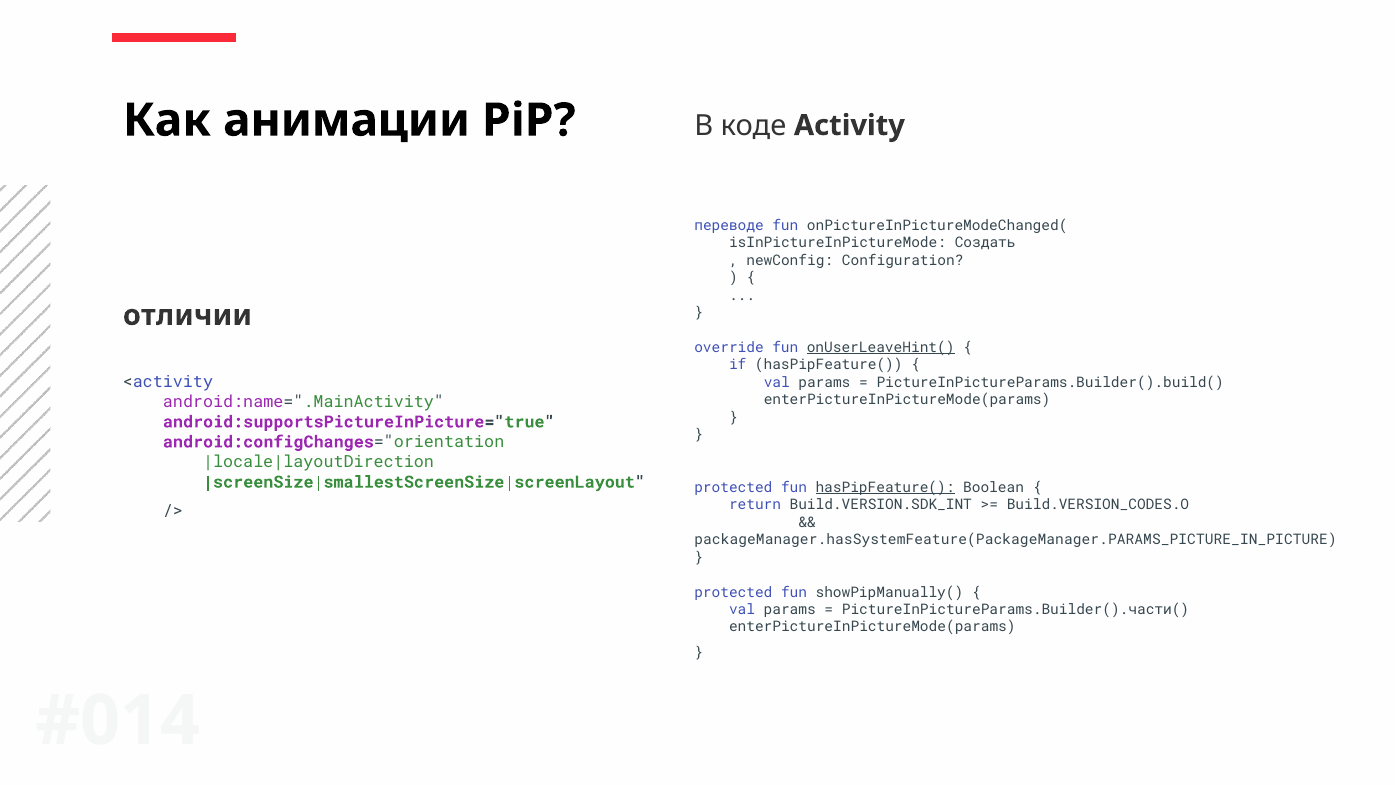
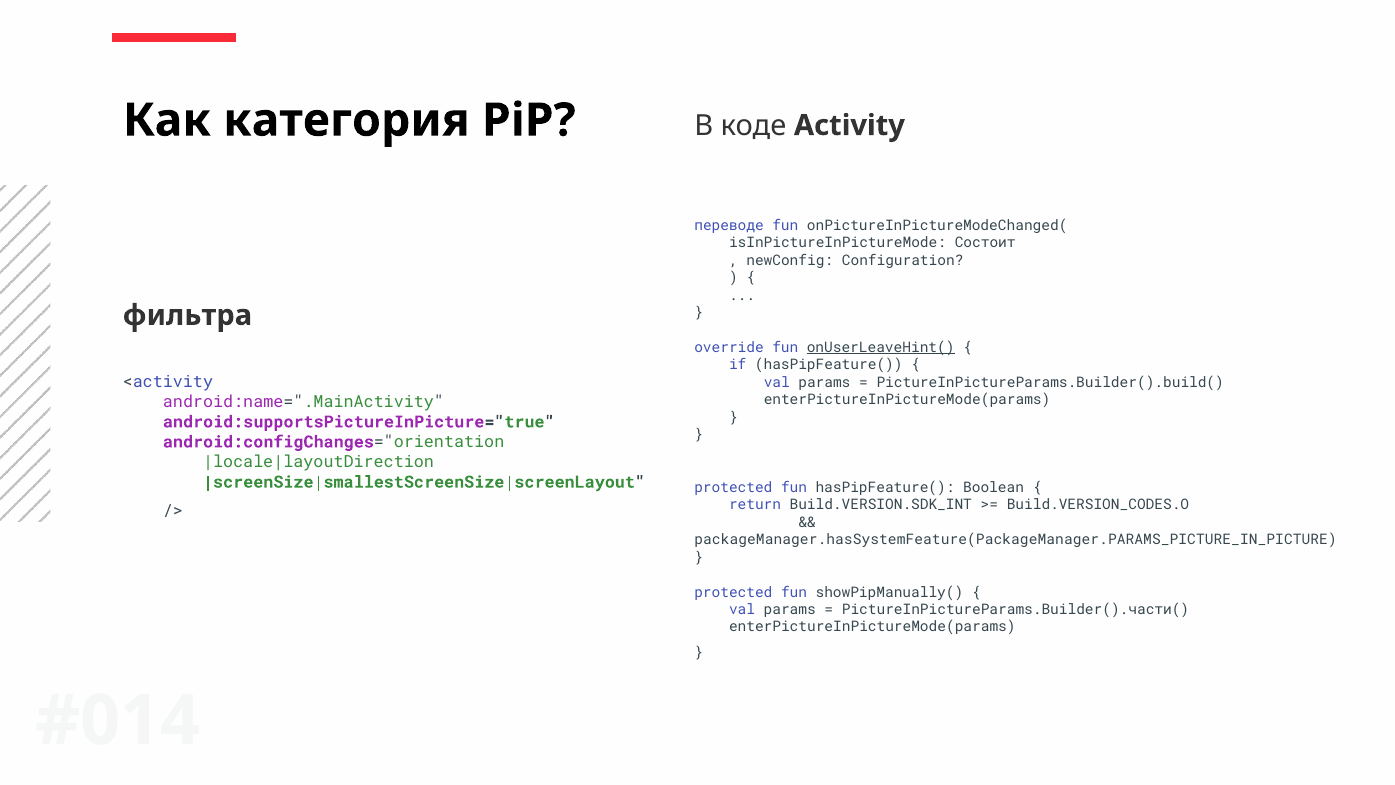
анимации: анимации -> категория
Создать: Создать -> Состоит
отличии: отличии -> фильтра
hasPipFeature( at (885, 487) underline: present -> none
